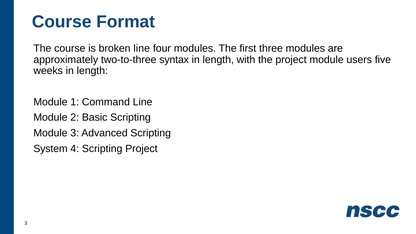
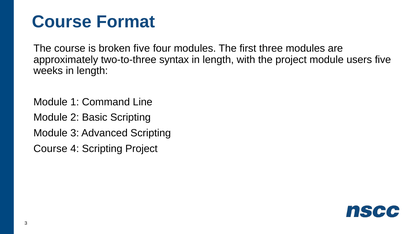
broken line: line -> five
System at (51, 149): System -> Course
